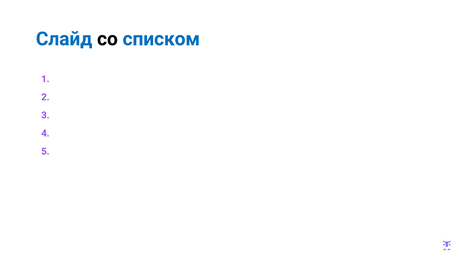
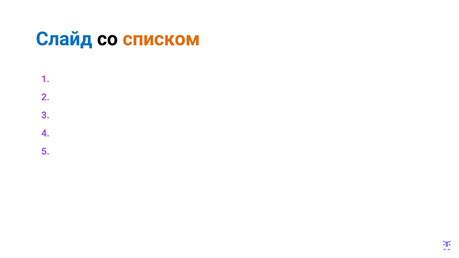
списком colour: blue -> orange
